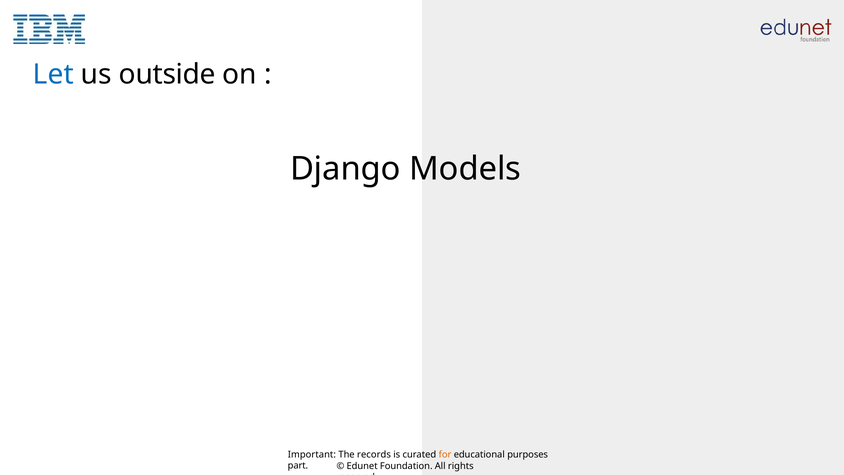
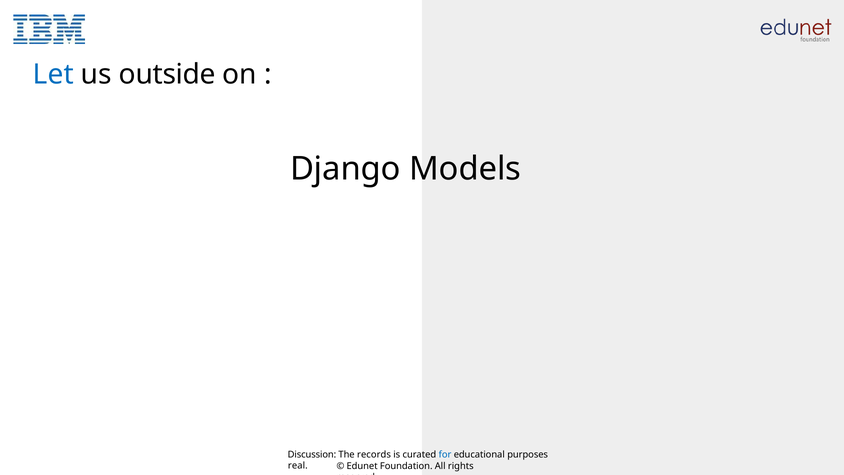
Important: Important -> Discussion
for colour: orange -> blue
part: part -> real
